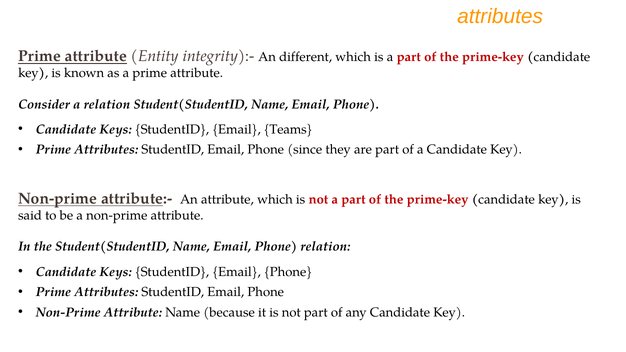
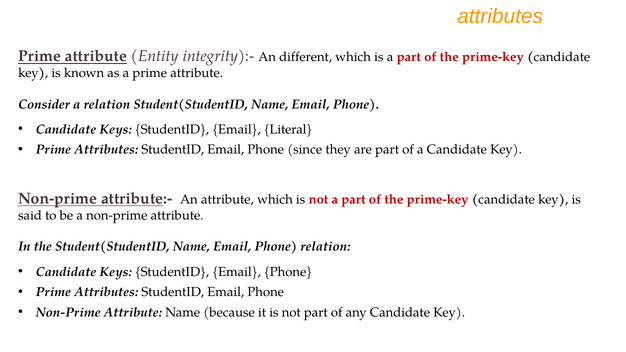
Teams: Teams -> Literal
